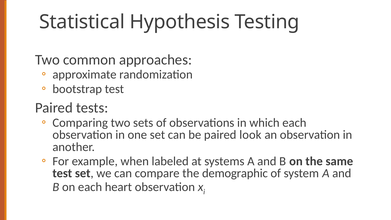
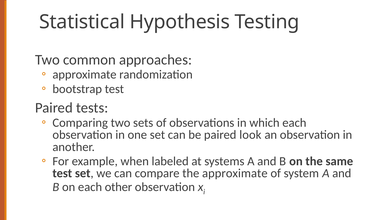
the demographic: demographic -> approximate
heart: heart -> other
